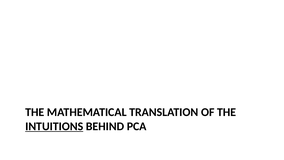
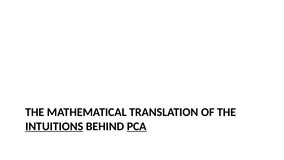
PCA underline: none -> present
